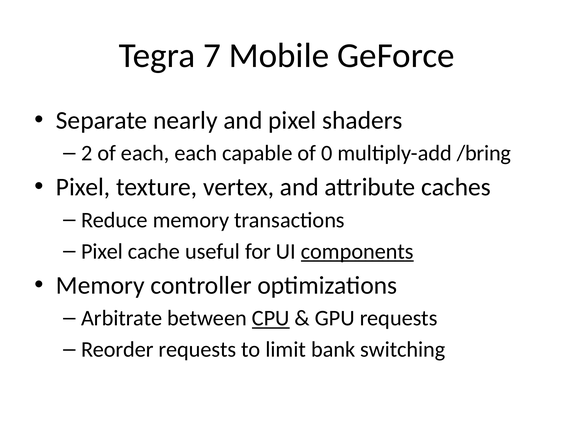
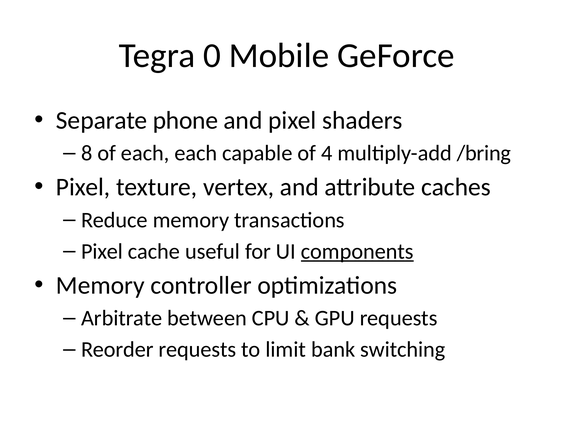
7: 7 -> 0
nearly: nearly -> phone
2: 2 -> 8
0: 0 -> 4
CPU underline: present -> none
